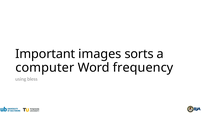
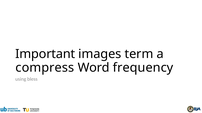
sorts: sorts -> term
computer: computer -> compress
